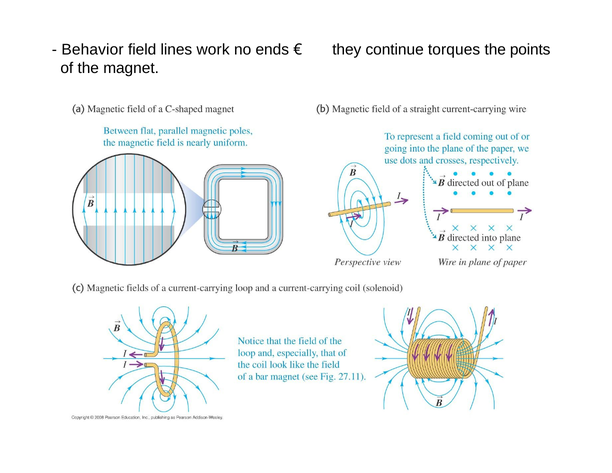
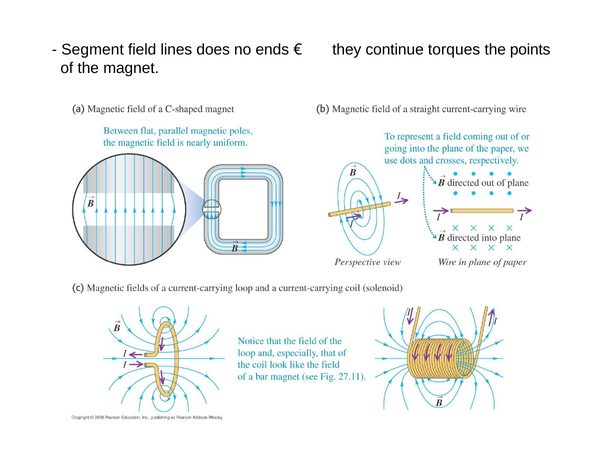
Behavior: Behavior -> Segment
work: work -> does
